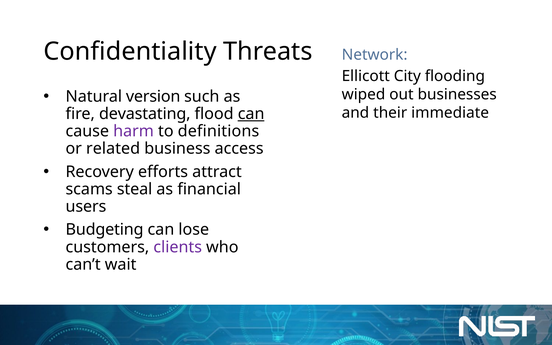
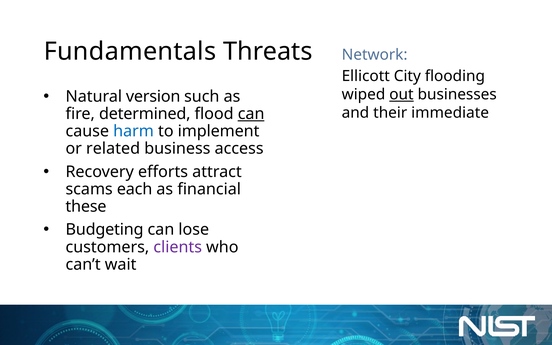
Confidentiality: Confidentiality -> Fundamentals
out underline: none -> present
devastating: devastating -> determined
harm colour: purple -> blue
definitions: definitions -> implement
steal: steal -> each
users: users -> these
